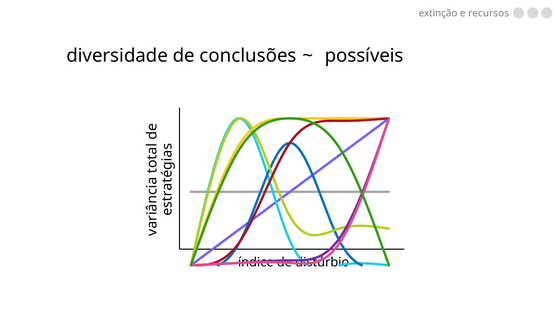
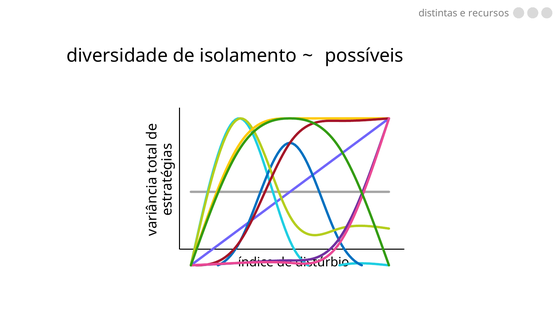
extinção: extinção -> distintas
conclusões: conclusões -> isolamento
